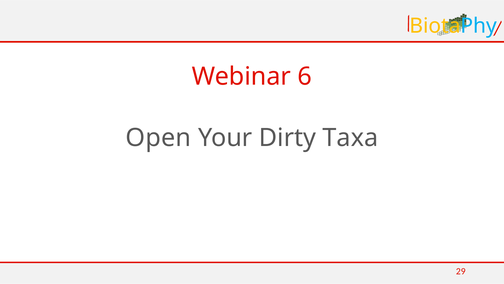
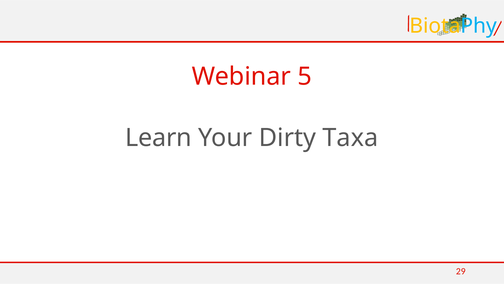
6: 6 -> 5
Open: Open -> Learn
